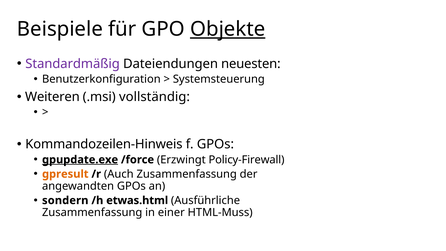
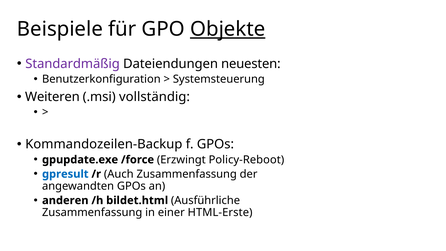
Kommandozeilen-Hinweis: Kommandozeilen-Hinweis -> Kommandozeilen-Backup
gpupdate.exe underline: present -> none
Policy-Firewall: Policy-Firewall -> Policy-Reboot
gpresult colour: orange -> blue
sondern: sondern -> anderen
etwas.html: etwas.html -> bildet.html
HTML-Muss: HTML-Muss -> HTML-Erste
